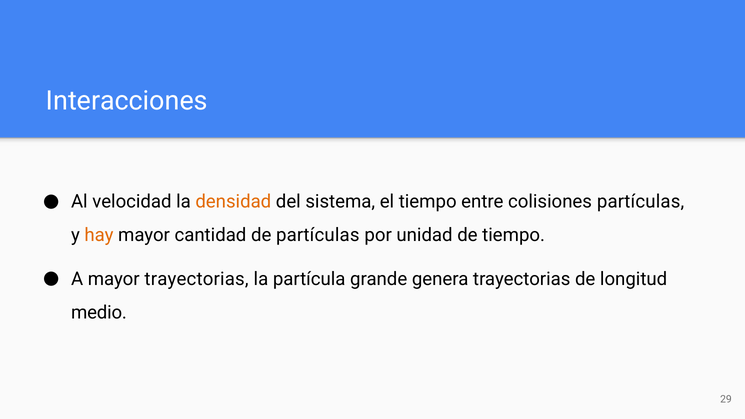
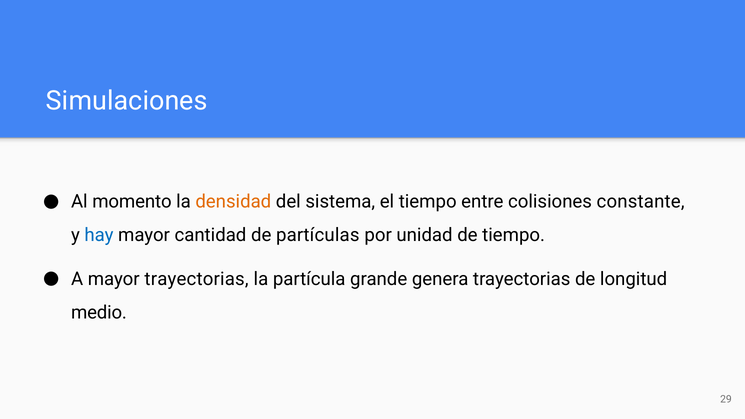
Interacciones: Interacciones -> Simulaciones
velocidad: velocidad -> momento
colisiones partículas: partículas -> constante
hay colour: orange -> blue
